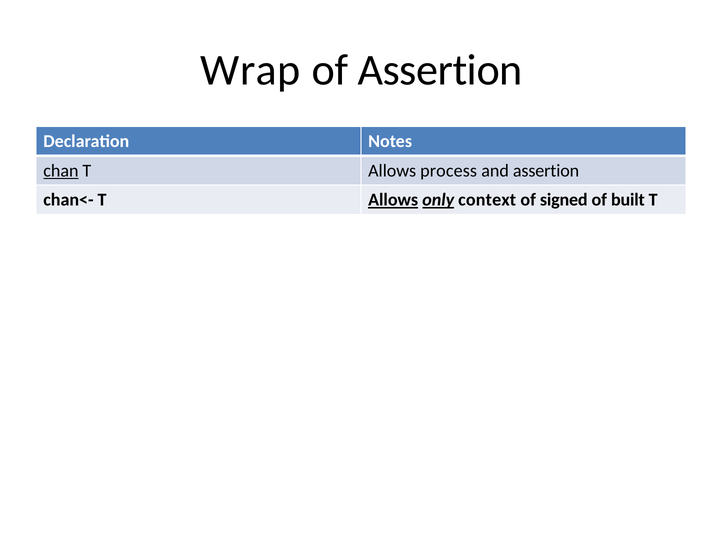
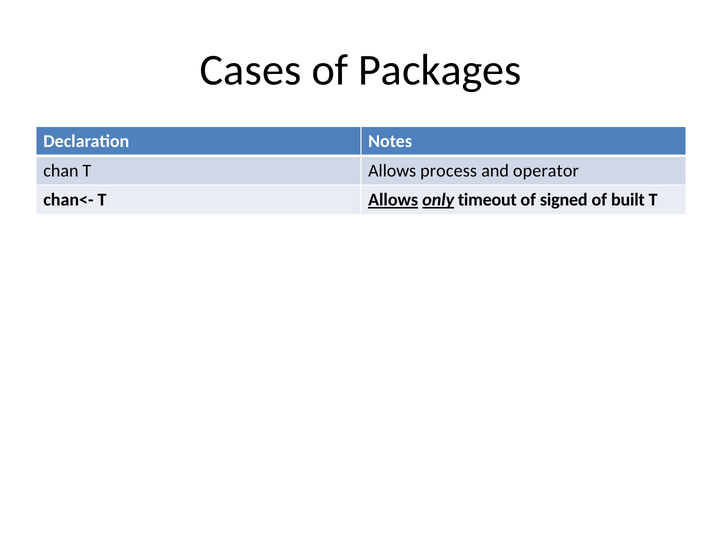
Wrap: Wrap -> Cases
of Assertion: Assertion -> Packages
chan underline: present -> none
and assertion: assertion -> operator
context: context -> timeout
